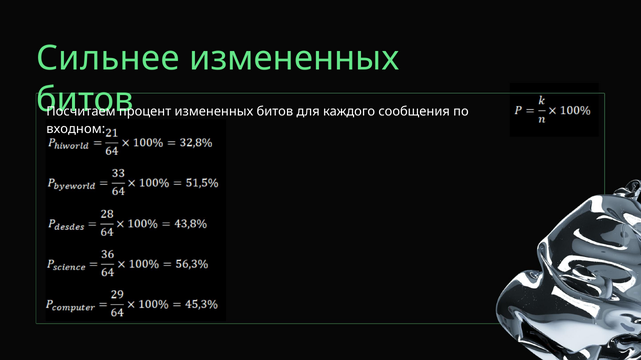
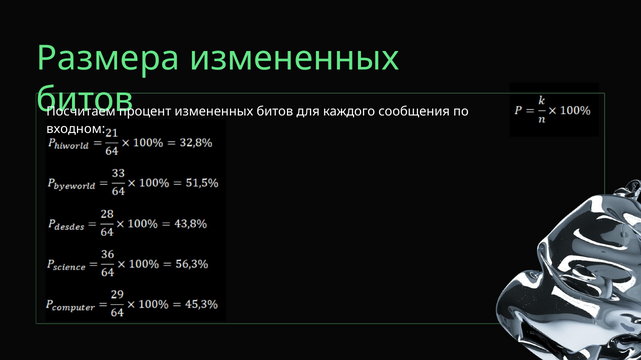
Сильнее: Сильнее -> Размера
